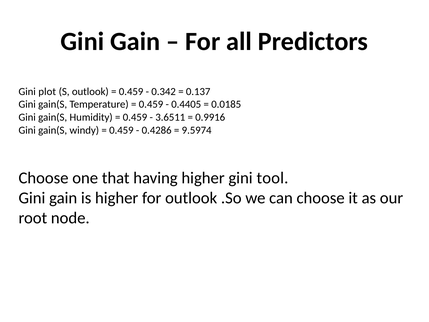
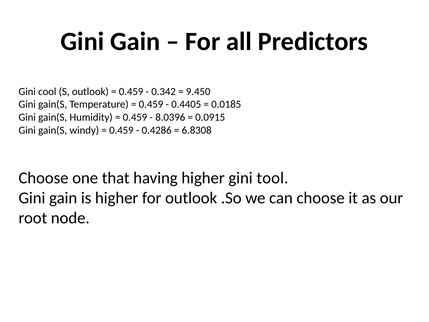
plot: plot -> cool
0.137: 0.137 -> 9.450
3.6511: 3.6511 -> 8.0396
0.9916: 0.9916 -> 0.0915
9.5974: 9.5974 -> 6.8308
